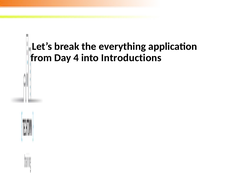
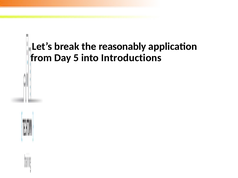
everything: everything -> reasonably
4: 4 -> 5
